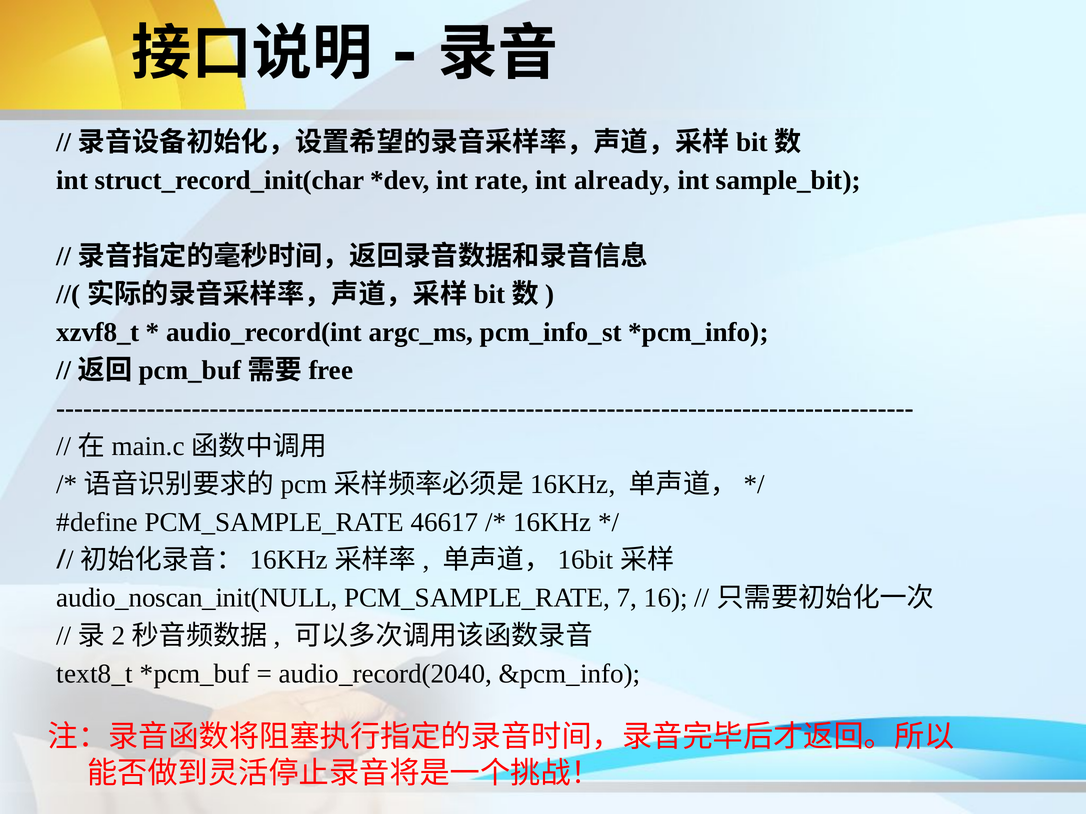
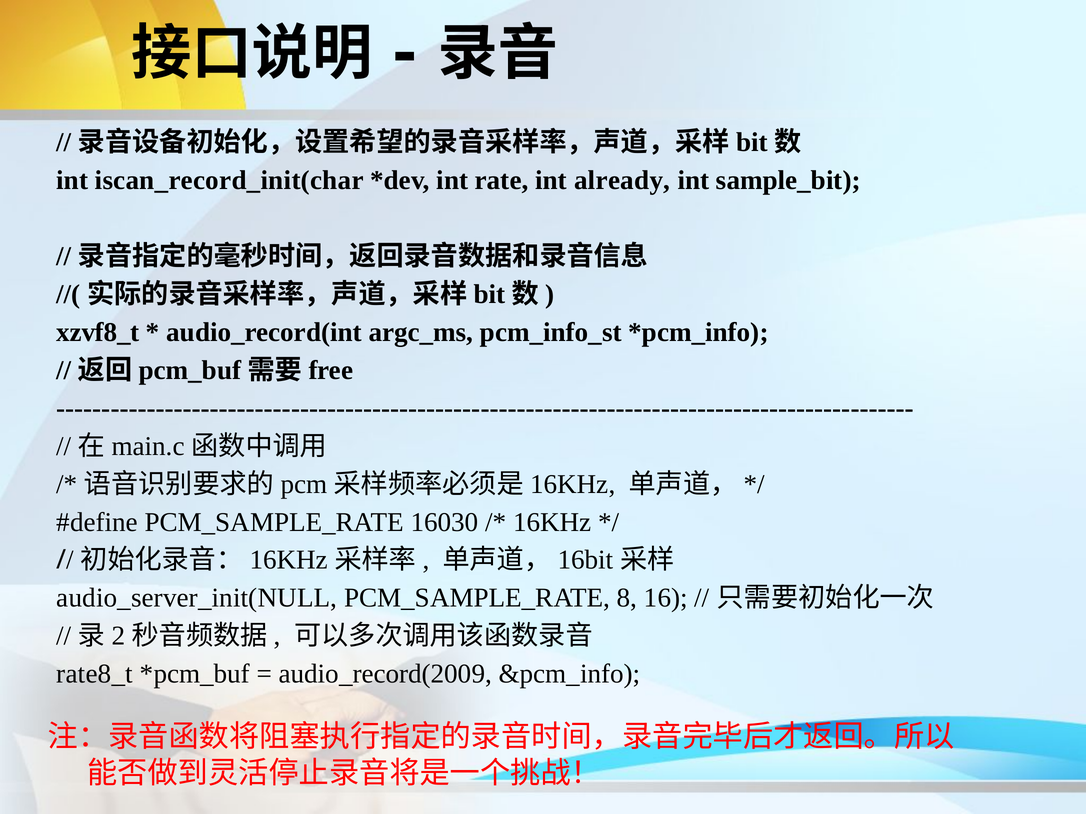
struct_record_init(char: struct_record_init(char -> iscan_record_init(char
46617: 46617 -> 16030
audio_noscan_init(NULL: audio_noscan_init(NULL -> audio_server_init(NULL
7: 7 -> 8
text8_t: text8_t -> rate8_t
audio_record(2040: audio_record(2040 -> audio_record(2009
